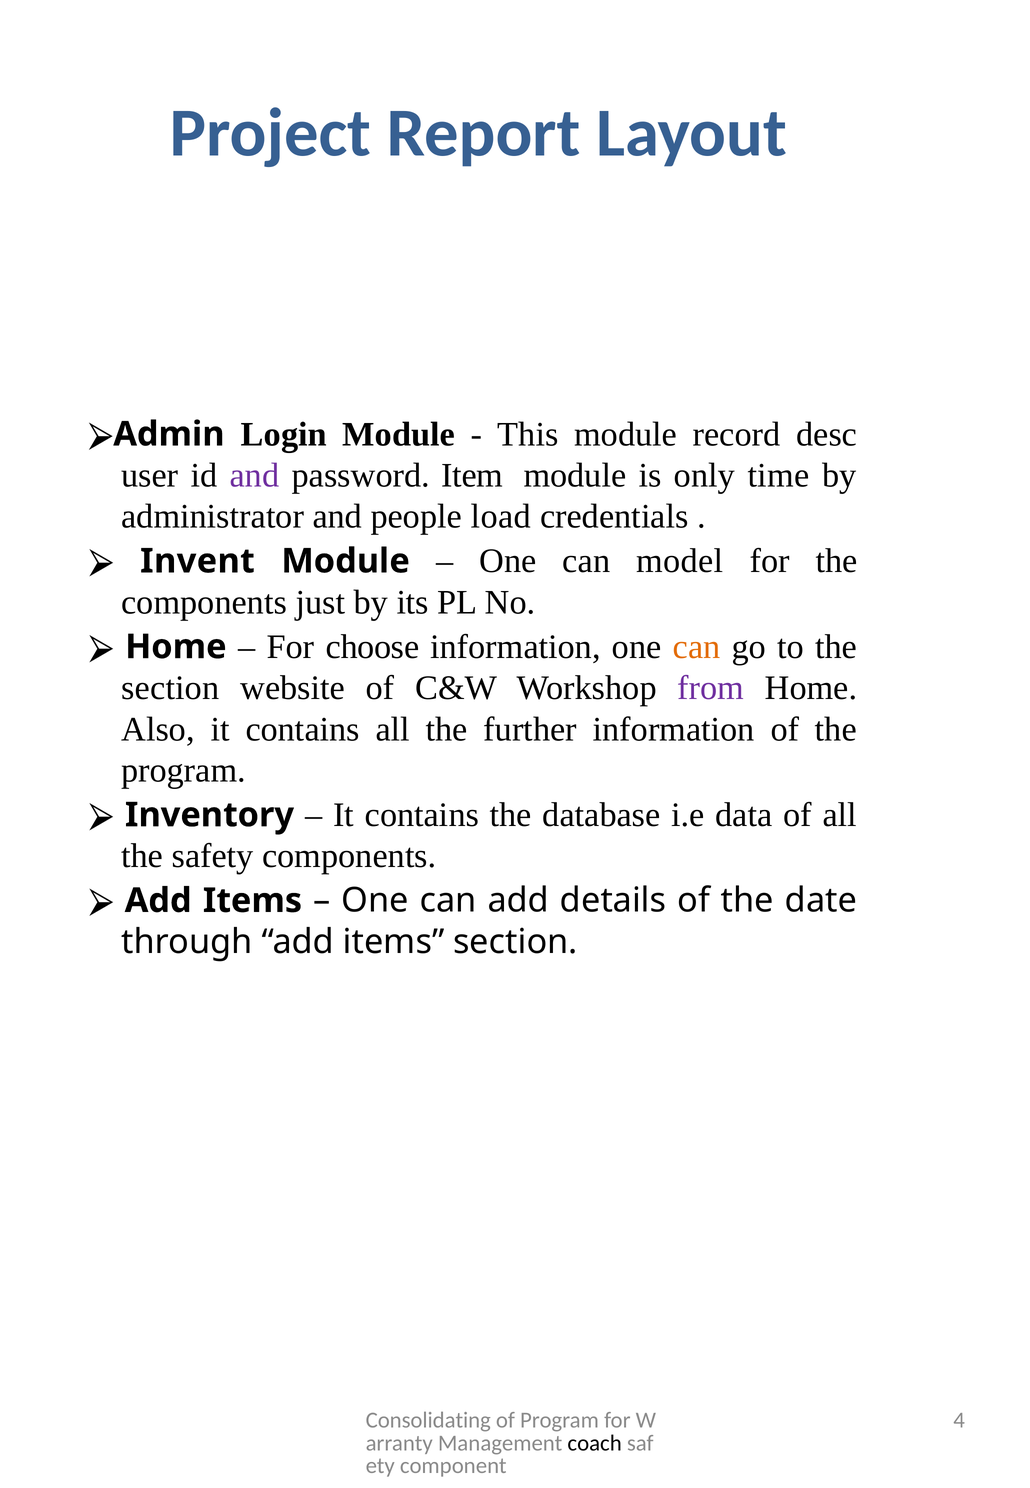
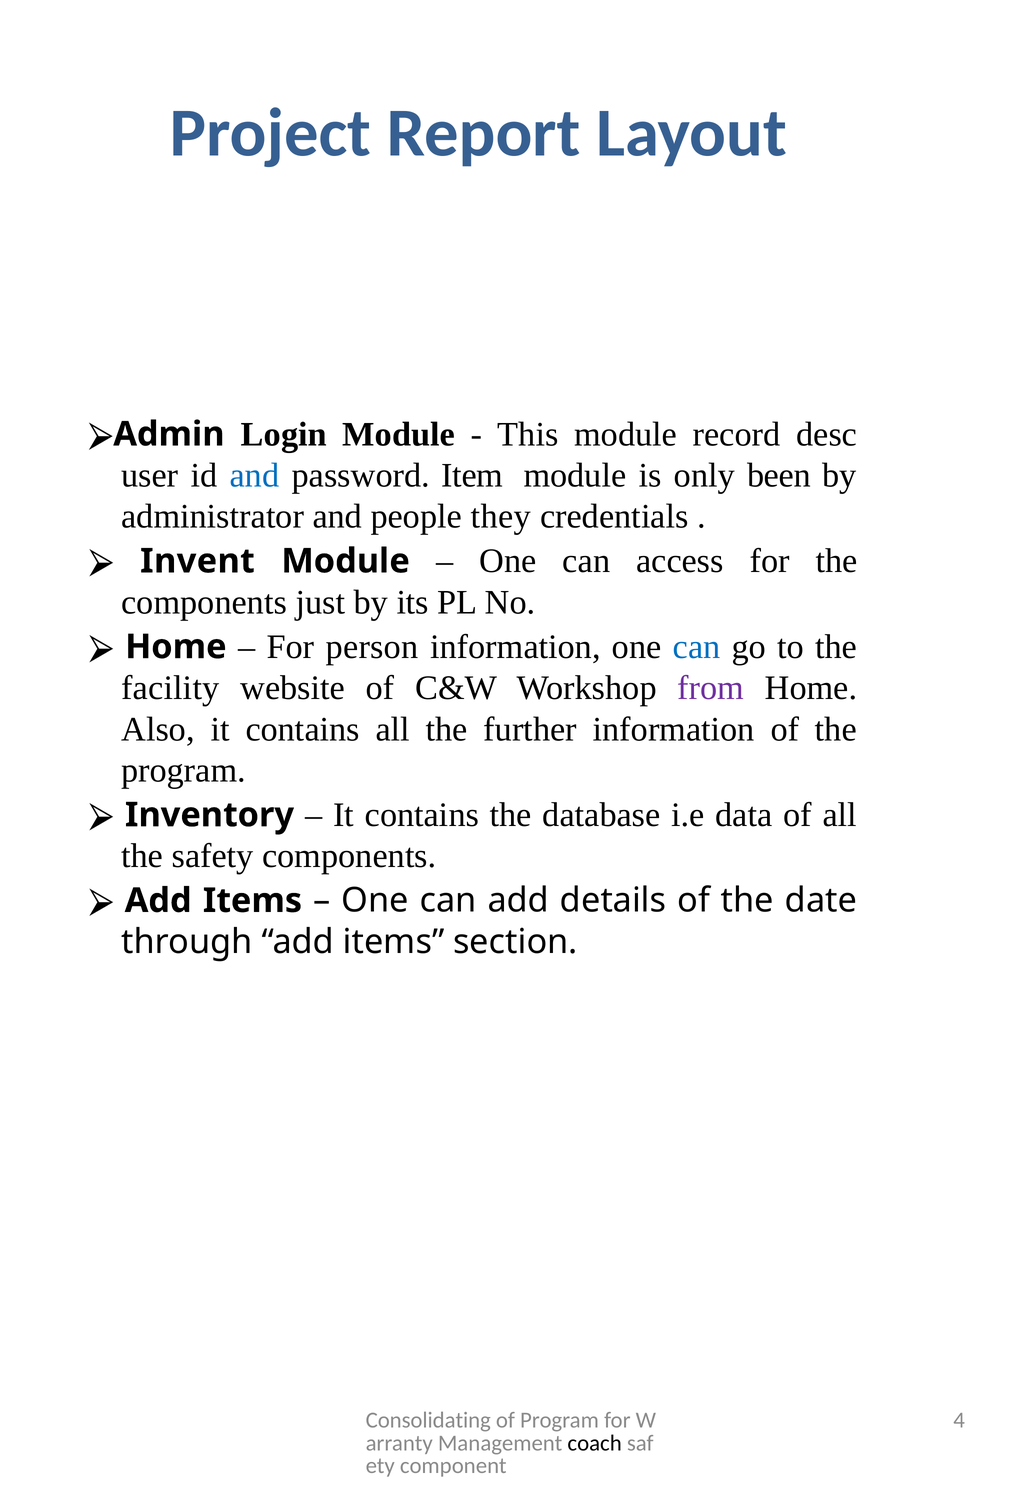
and at (255, 475) colour: purple -> blue
time: time -> been
load: load -> they
model: model -> access
choose: choose -> person
can at (697, 647) colour: orange -> blue
section at (170, 688): section -> facility
